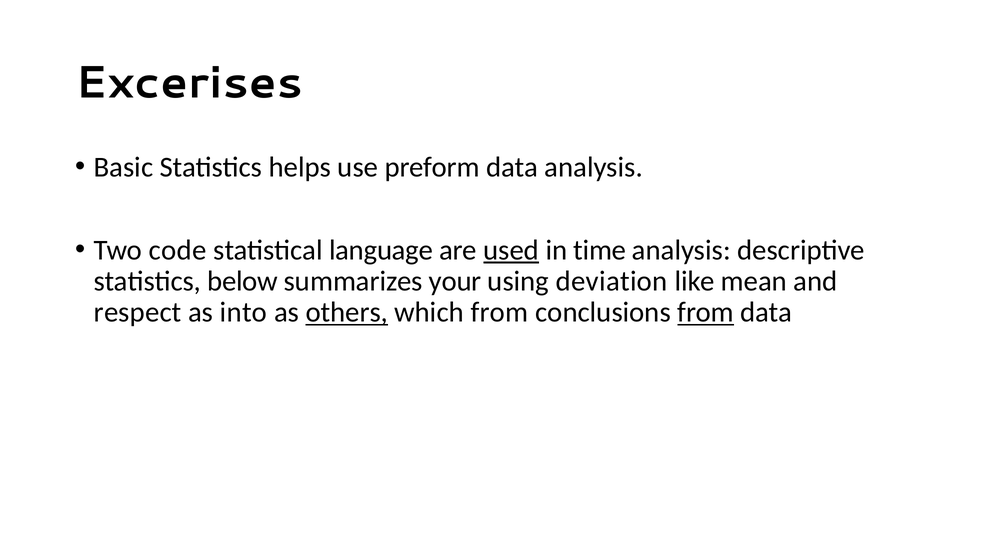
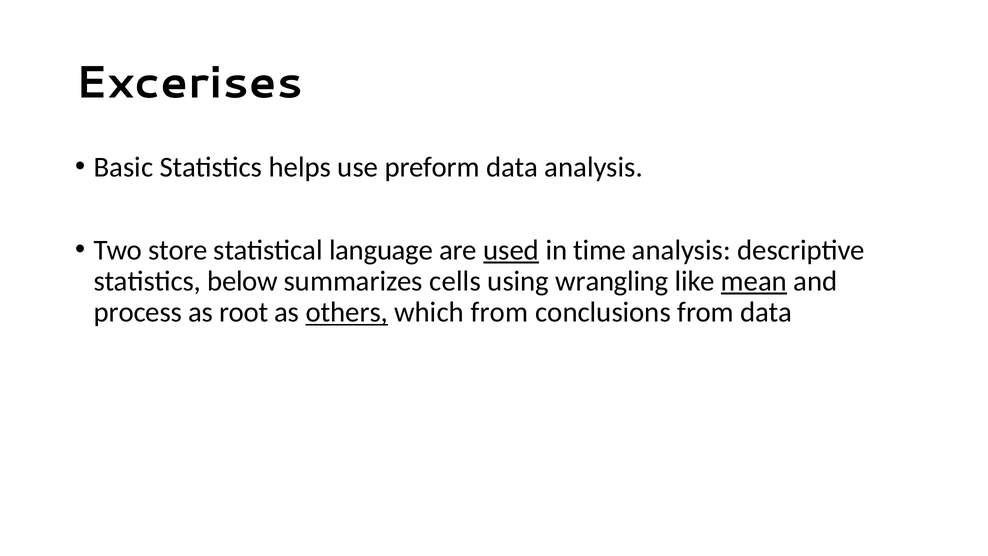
code: code -> store
your: your -> cells
deviation: deviation -> wrangling
mean underline: none -> present
respect: respect -> process
into: into -> root
from at (706, 312) underline: present -> none
